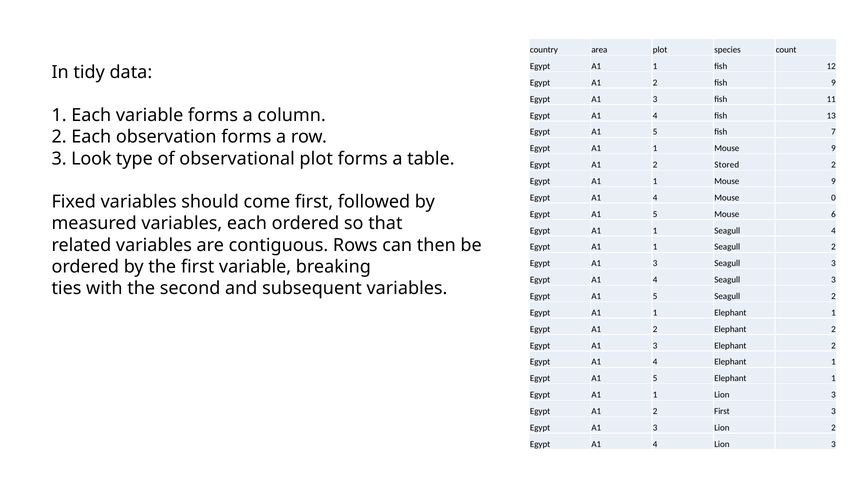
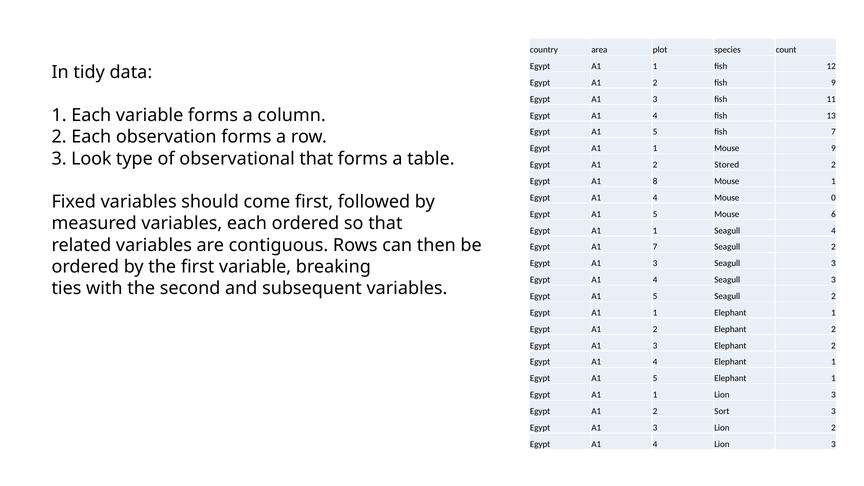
observational plot: plot -> that
1 at (655, 181): 1 -> 8
9 at (833, 181): 9 -> 1
1 at (655, 247): 1 -> 7
2 First: First -> Sort
